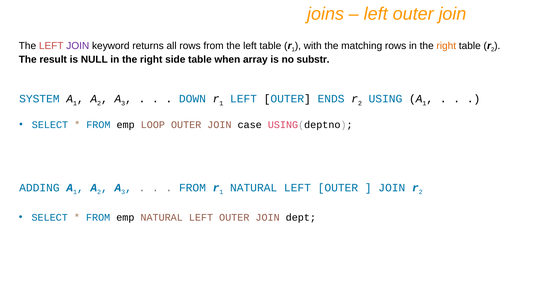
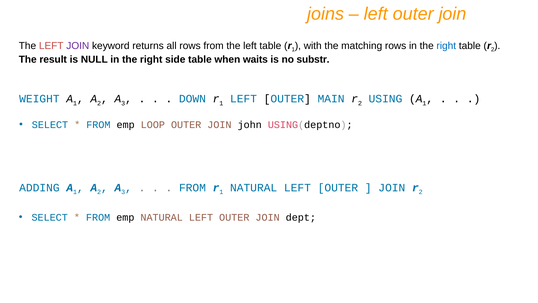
right at (446, 46) colour: orange -> blue
array: array -> waits
SYSTEM: SYSTEM -> WEIGHT
ENDS: ENDS -> MAIN
case: case -> john
